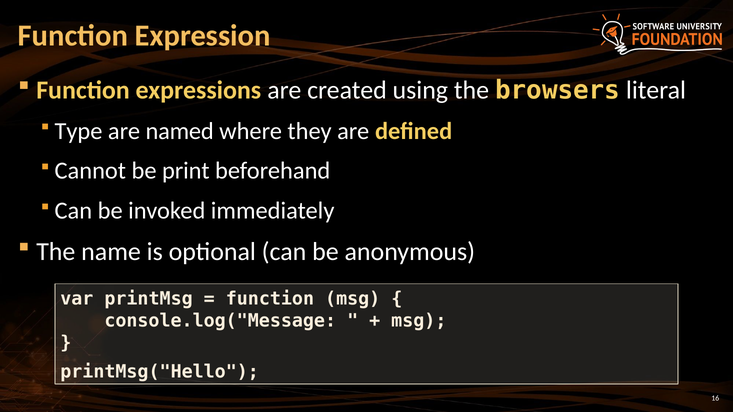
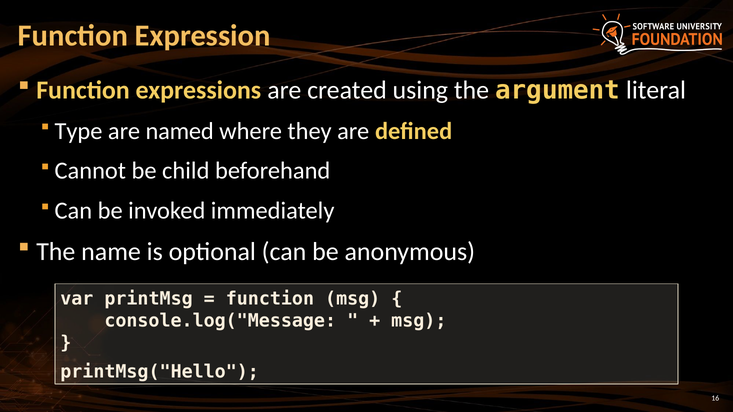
browsers: browsers -> argument
print: print -> child
